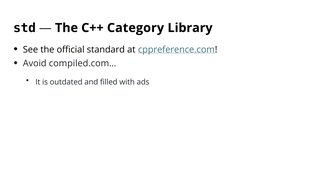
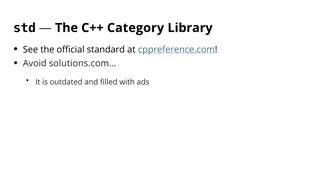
compiled.com…: compiled.com… -> solutions.com…
